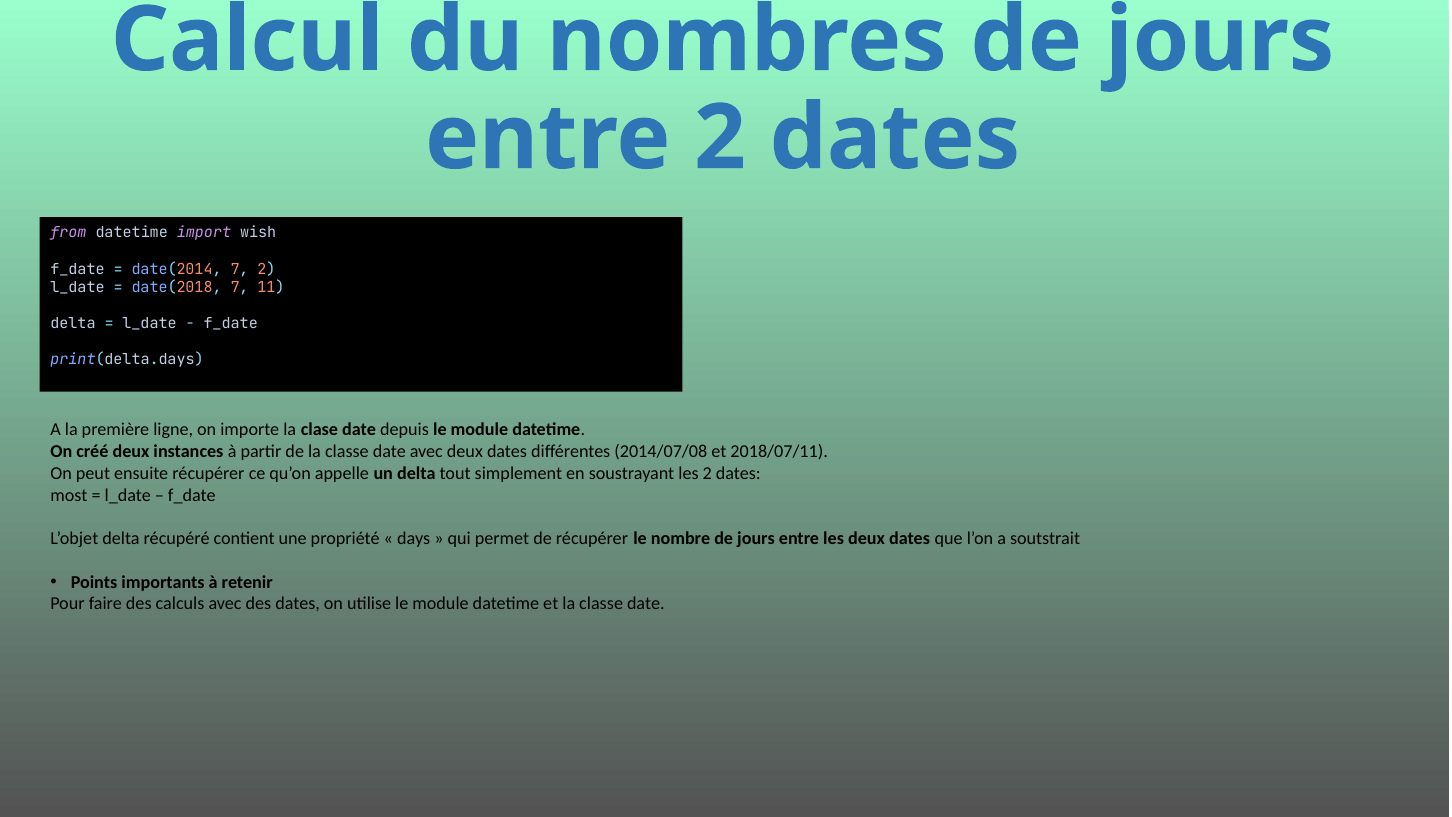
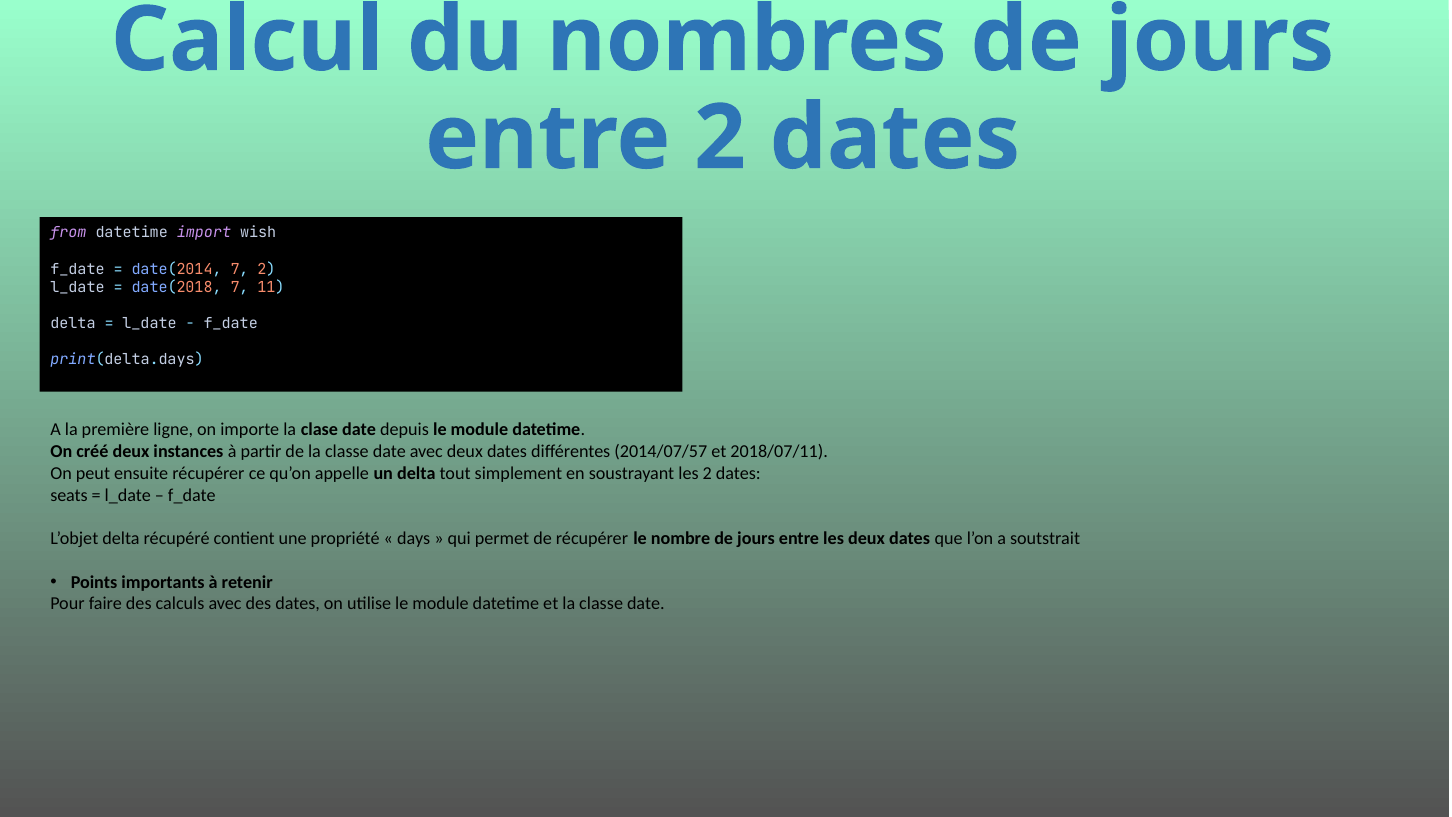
2014/07/08: 2014/07/08 -> 2014/07/57
most: most -> seats
